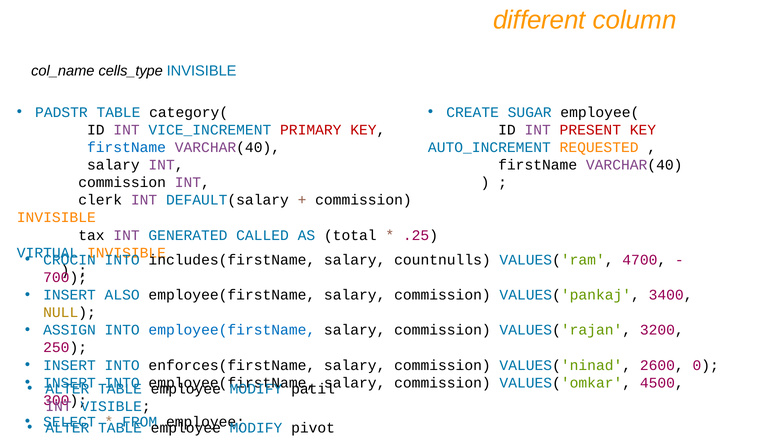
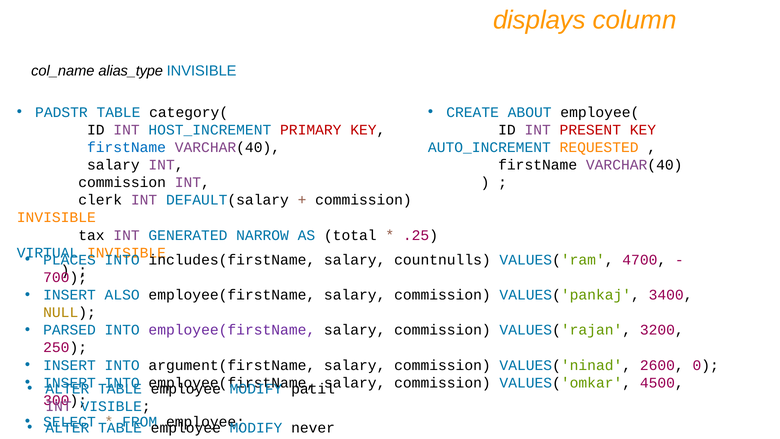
different: different -> displays
cells_type: cells_type -> alias_type
SUGAR: SUGAR -> ABOUT
VICE_INCREMENT: VICE_INCREMENT -> HOST_INCREMENT
CALLED: CALLED -> NARROW
CROCIN: CROCIN -> PLACES
ASSIGN: ASSIGN -> PARSED
employee(firstName at (232, 330) colour: blue -> purple
enforces(firstName: enforces(firstName -> argument(firstName
pivot: pivot -> never
